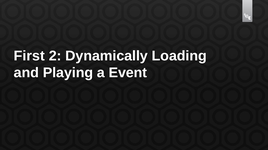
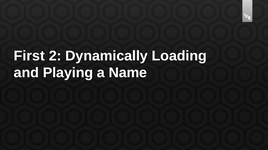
Event: Event -> Name
